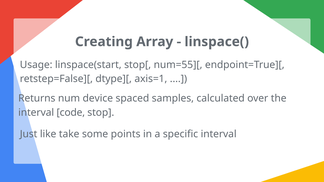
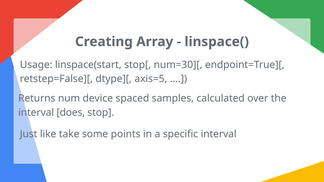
num=55][: num=55][ -> num=30][
axis=1: axis=1 -> axis=5
code: code -> does
